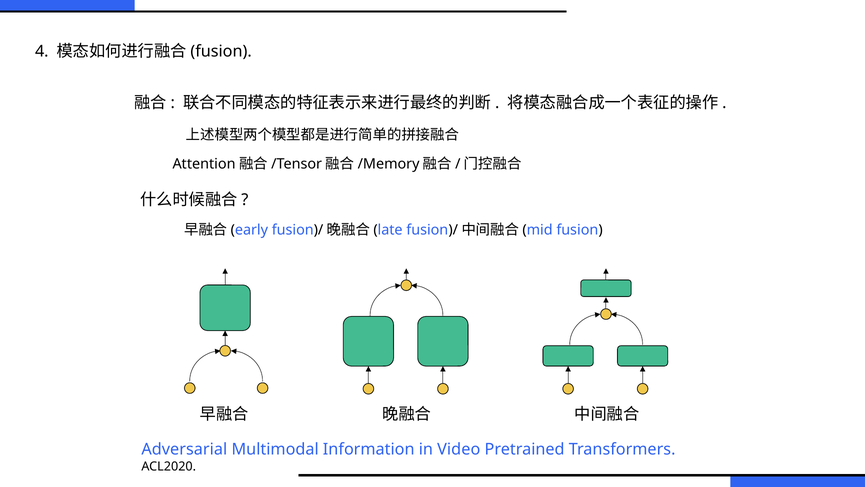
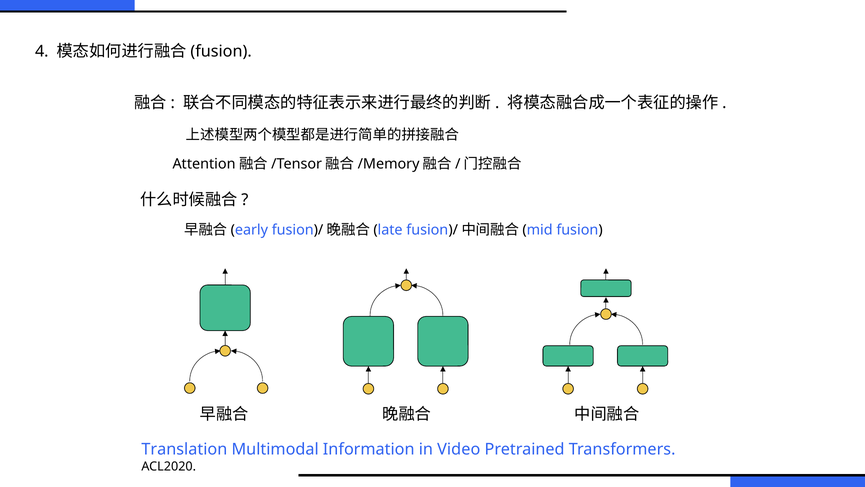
Adversarial: Adversarial -> Translation
